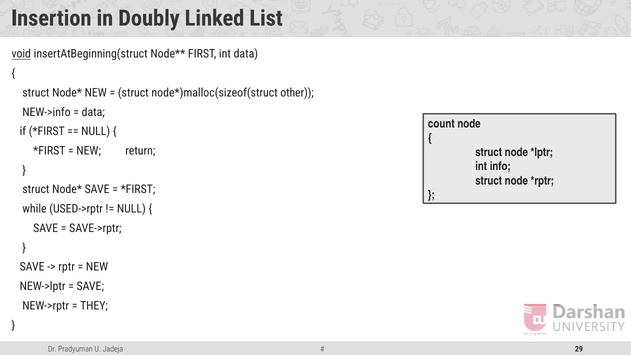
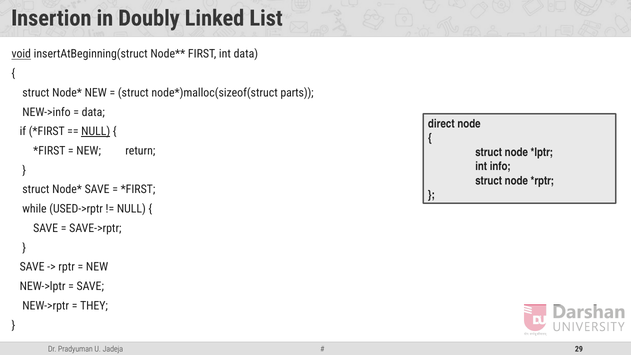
other: other -> parts
count: count -> direct
NULL at (96, 131) underline: none -> present
